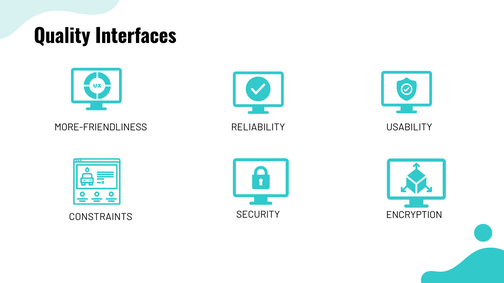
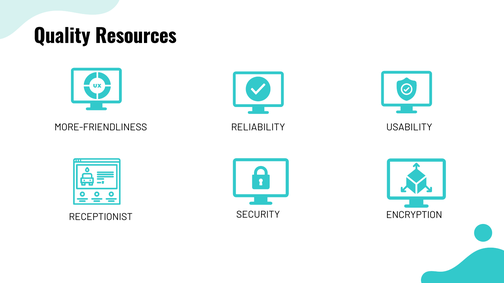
Interfaces: Interfaces -> Resources
CONSTRAINTS: CONSTRAINTS -> RECEPTIONIST
